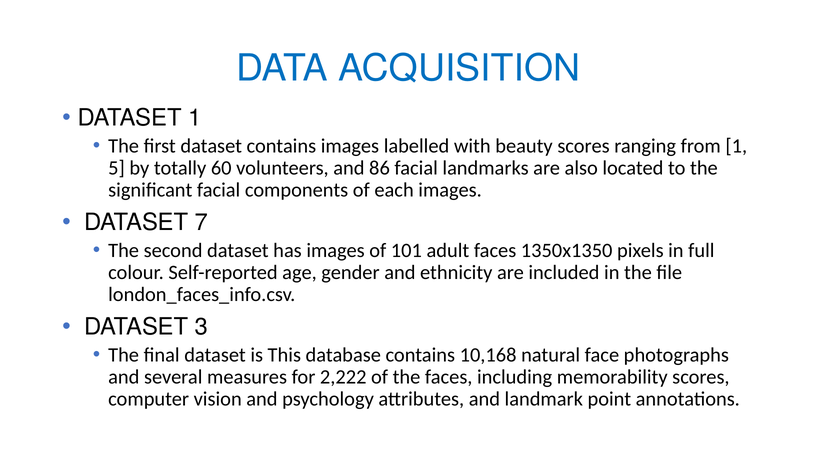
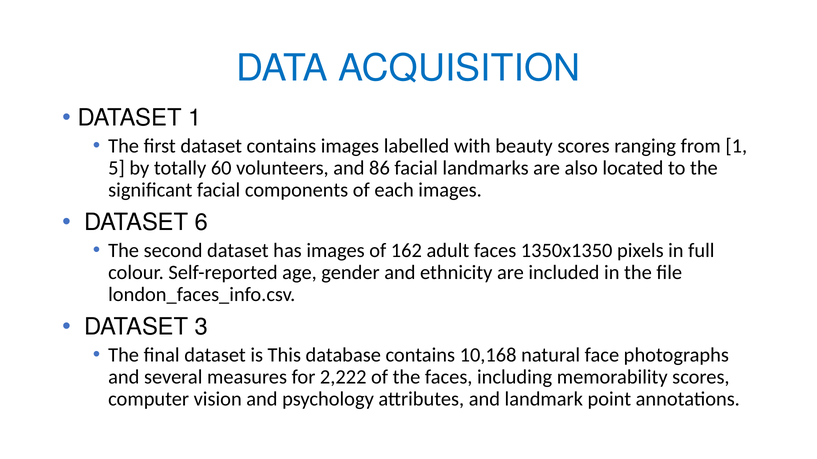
7: 7 -> 6
101: 101 -> 162
